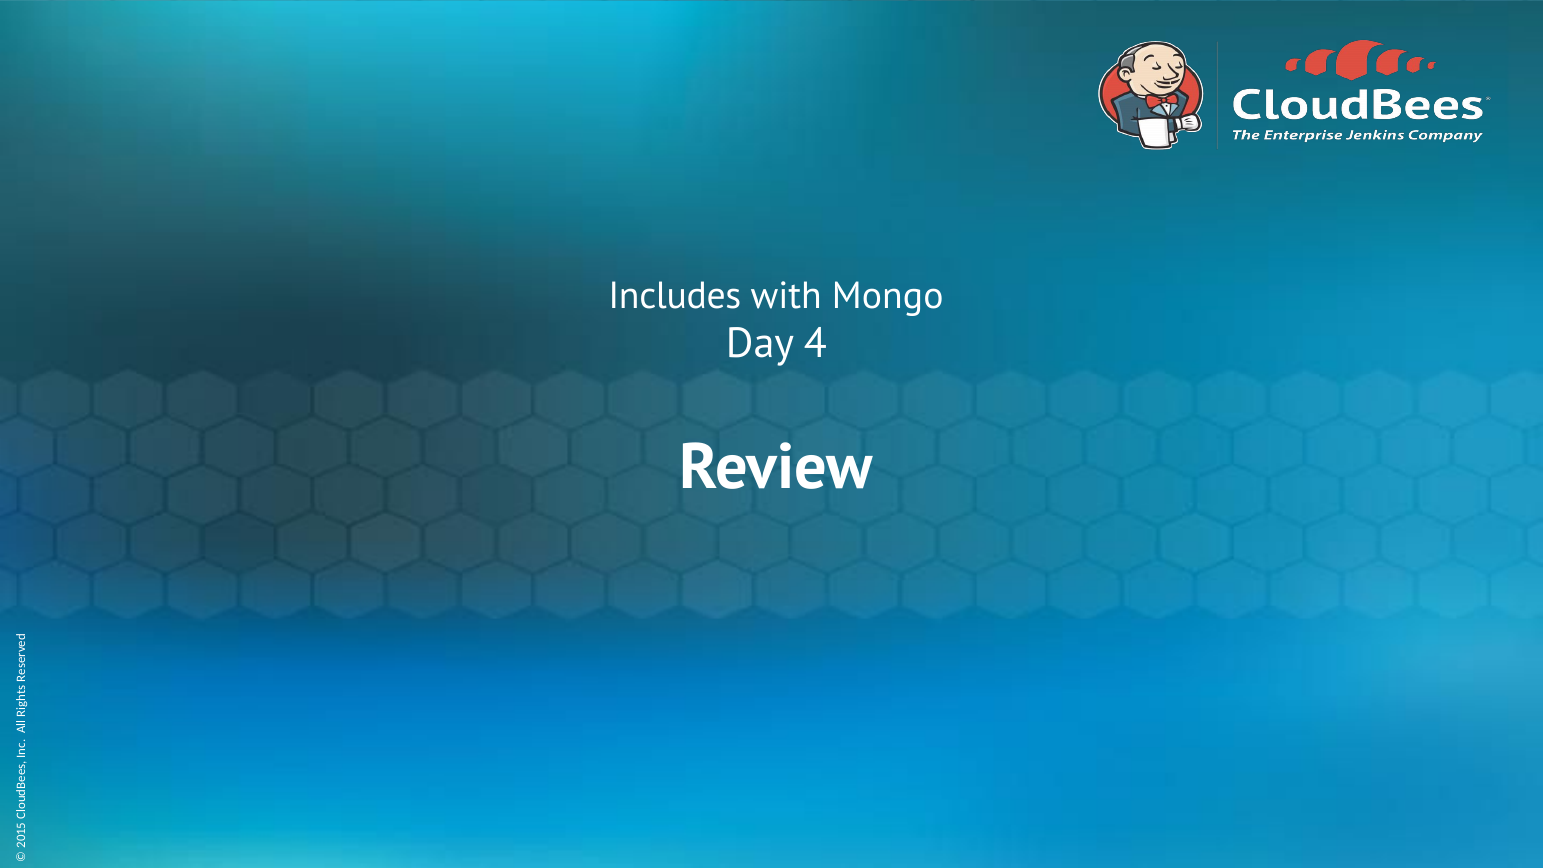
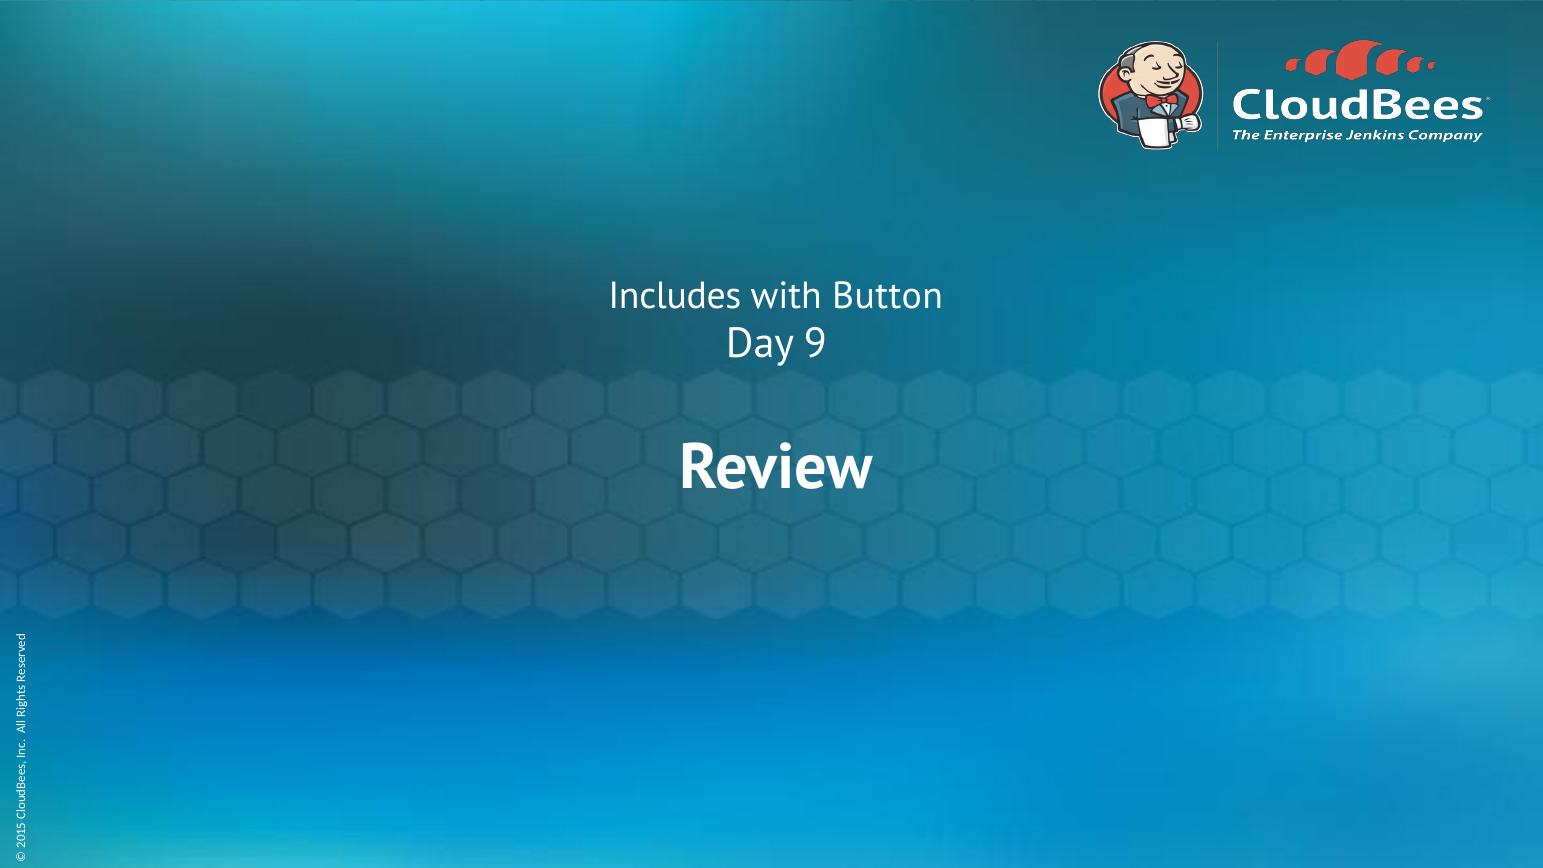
Mongo: Mongo -> Button
4: 4 -> 9
